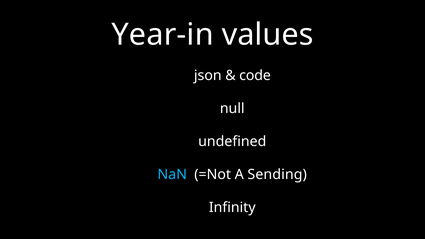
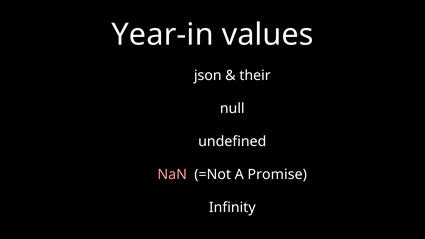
code: code -> their
NaN colour: light blue -> pink
Sending: Sending -> Promise
